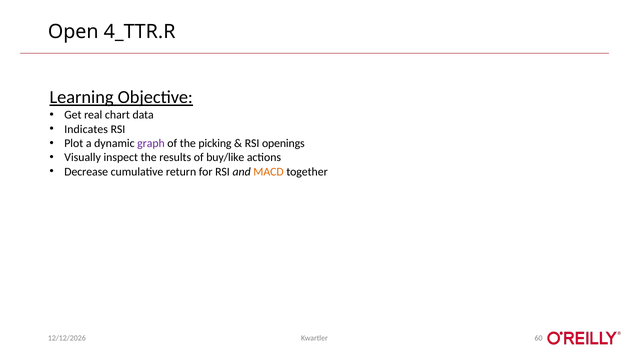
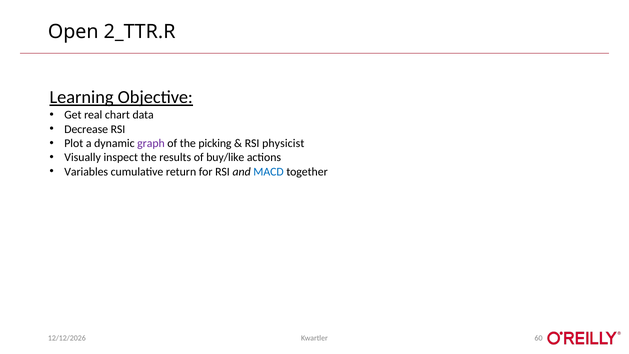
4_TTR.R: 4_TTR.R -> 2_TTR.R
Indicates: Indicates -> Decrease
openings: openings -> physicist
Decrease: Decrease -> Variables
MACD colour: orange -> blue
